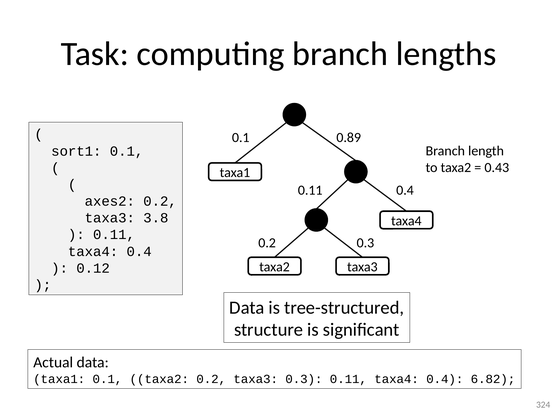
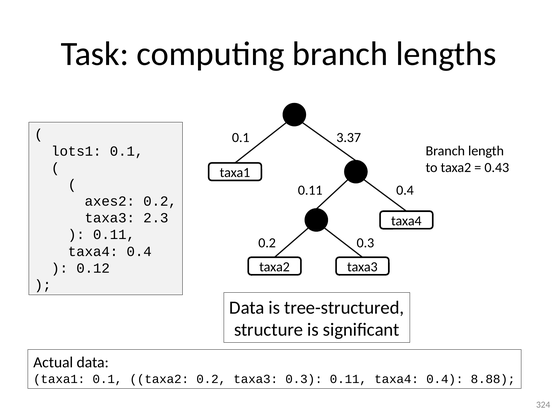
0.89: 0.89 -> 3.37
sort1: sort1 -> lots1
3.8: 3.8 -> 2.3
6.82: 6.82 -> 8.88
